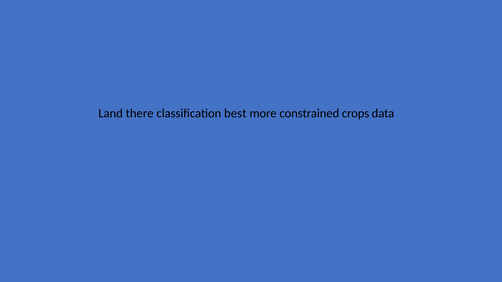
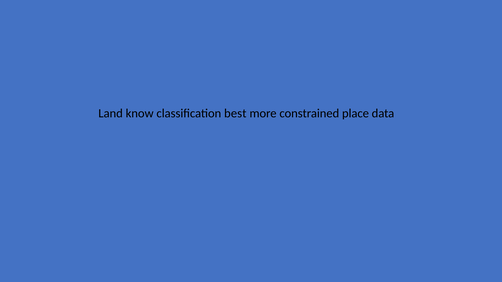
there: there -> know
crops: crops -> place
